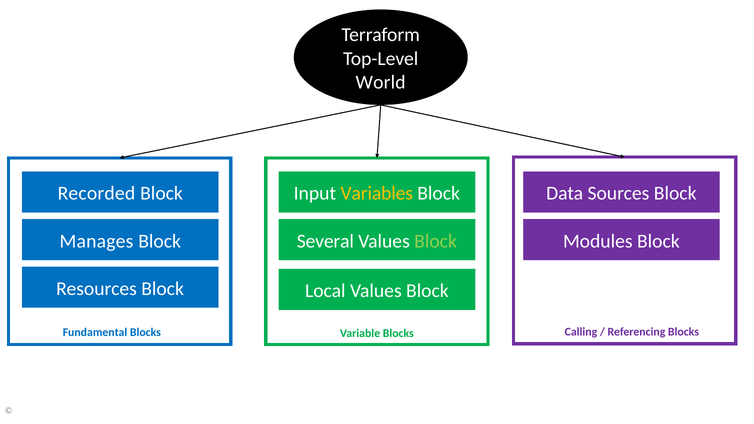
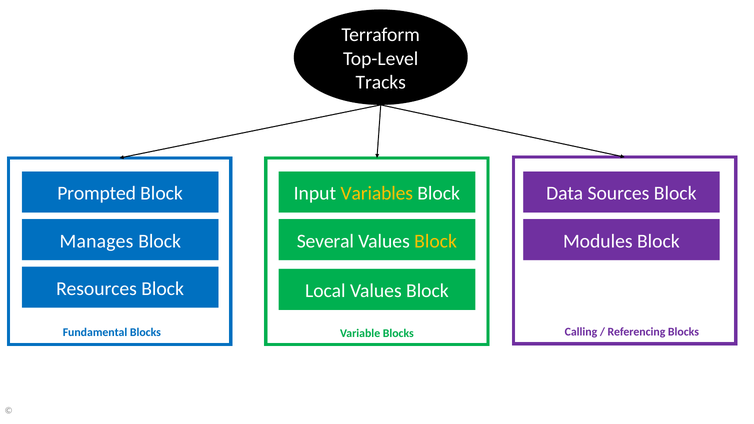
World: World -> Tracks
Recorded: Recorded -> Prompted
Block at (436, 241) colour: light green -> yellow
